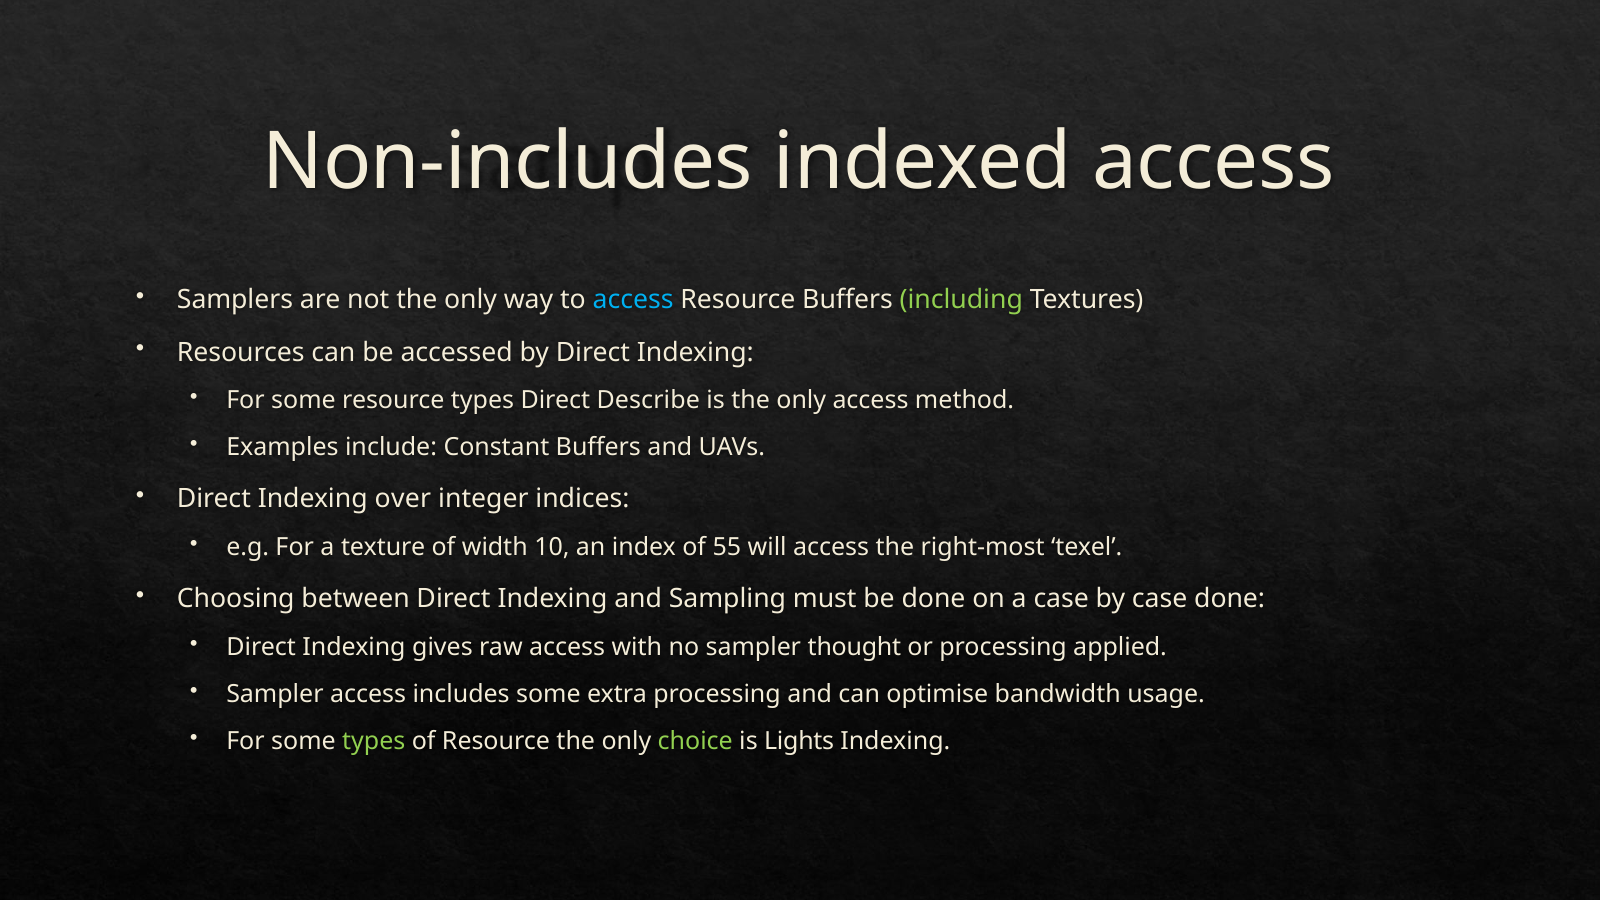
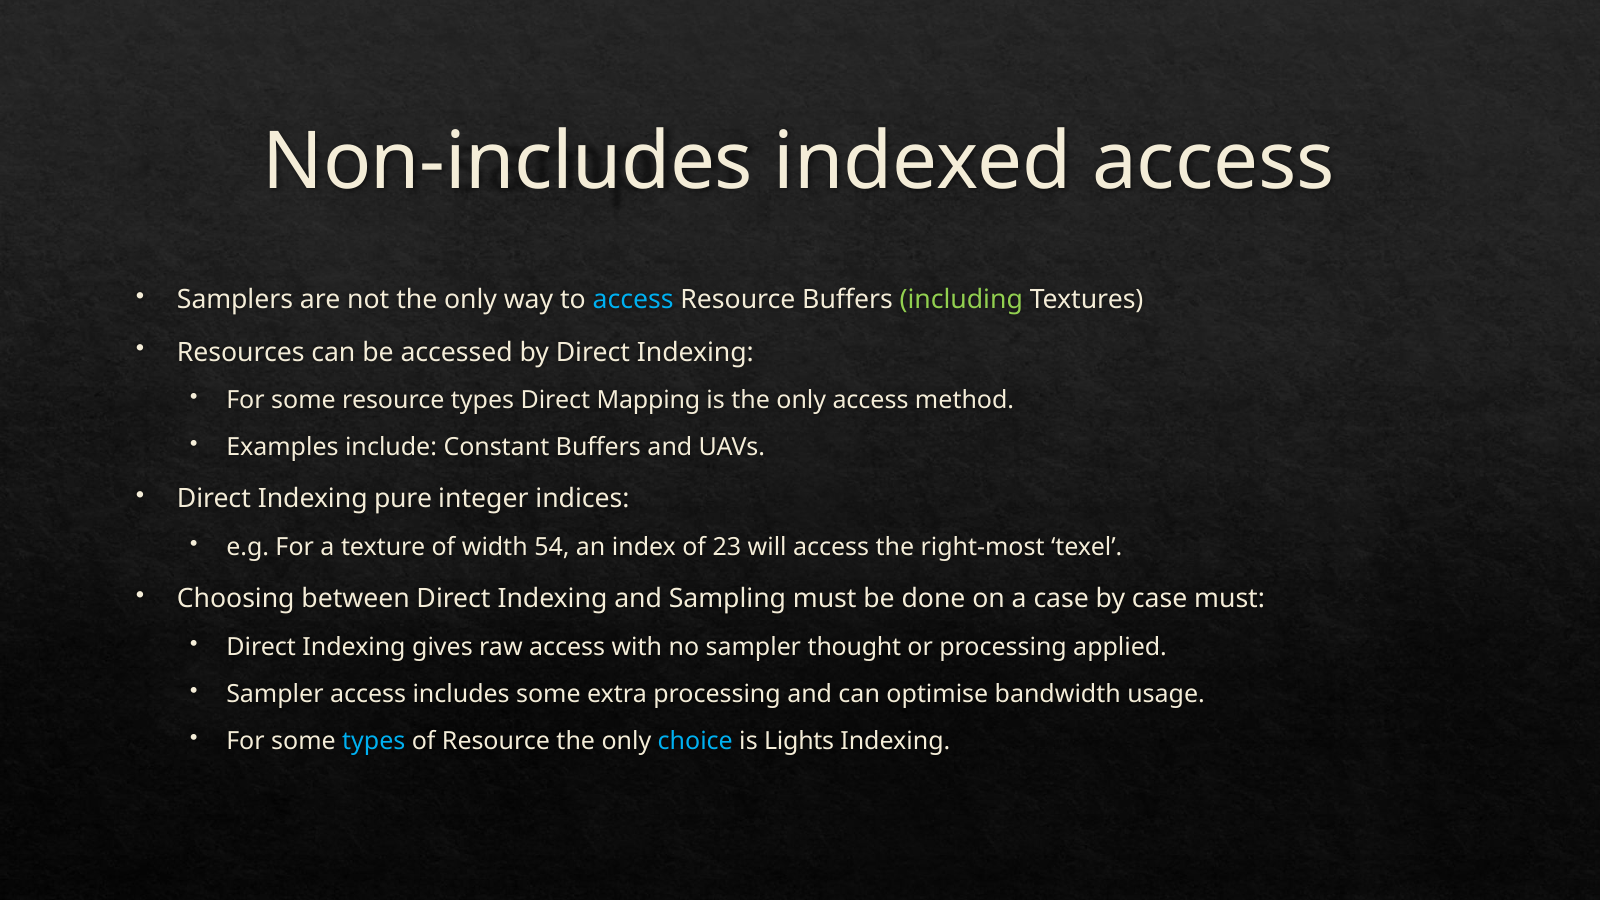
Describe: Describe -> Mapping
over: over -> pure
10: 10 -> 54
55: 55 -> 23
case done: done -> must
types at (374, 741) colour: light green -> light blue
choice colour: light green -> light blue
